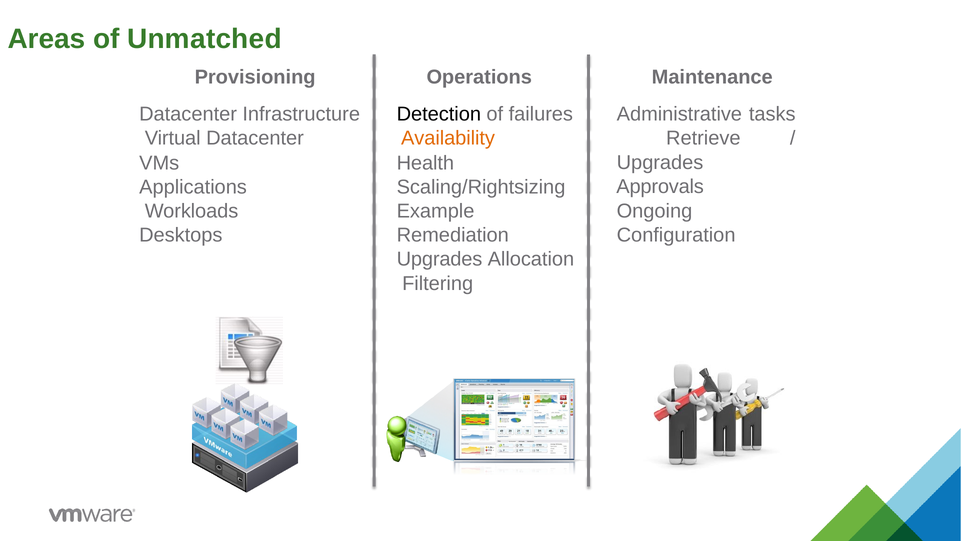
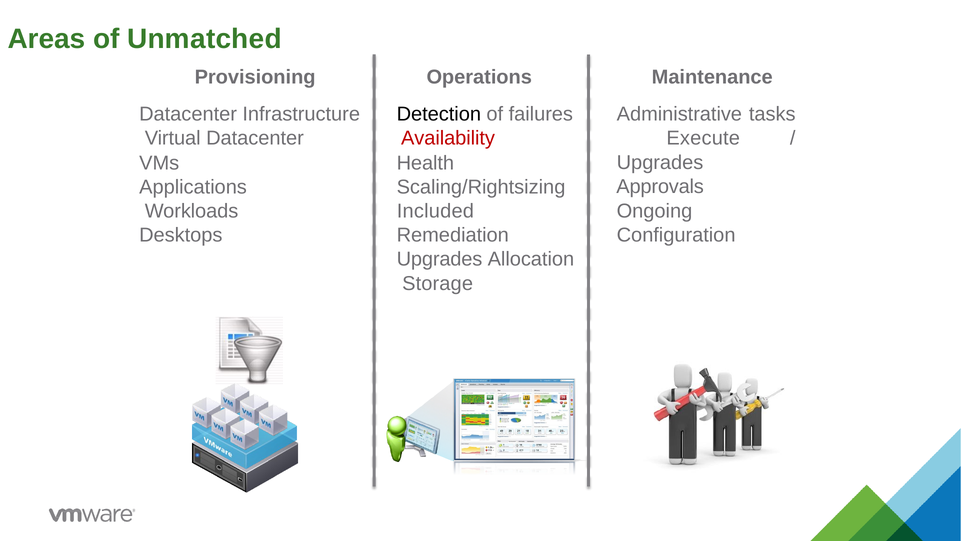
Availability colour: orange -> red
Retrieve: Retrieve -> Execute
Example: Example -> Included
Filtering: Filtering -> Storage
